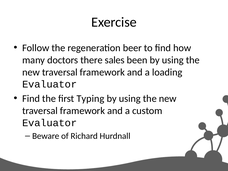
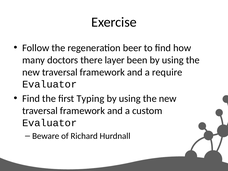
sales: sales -> layer
loading: loading -> require
